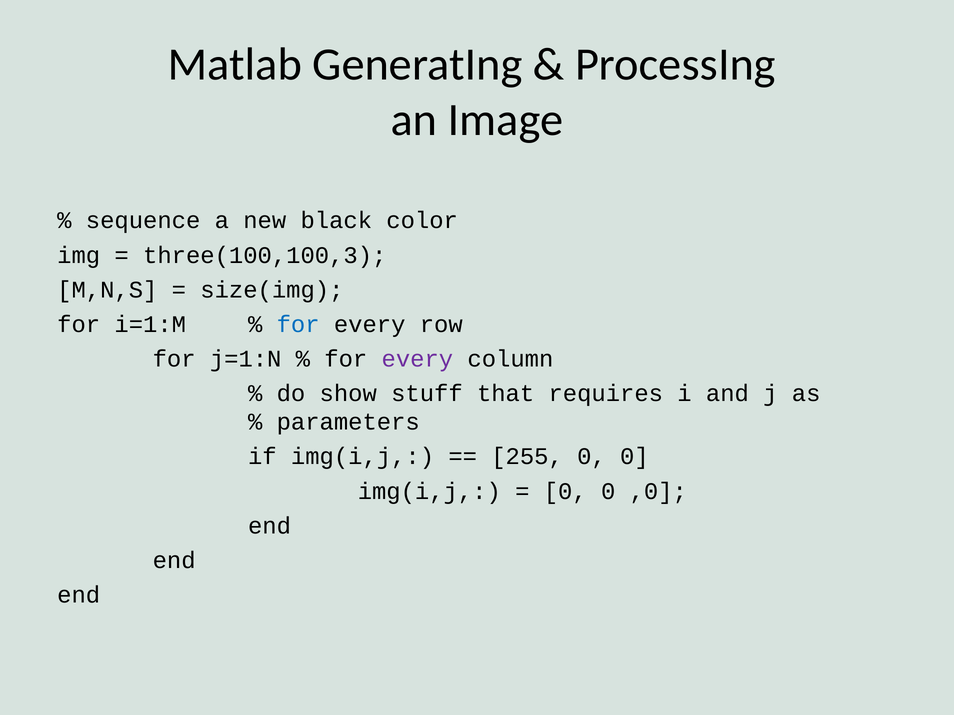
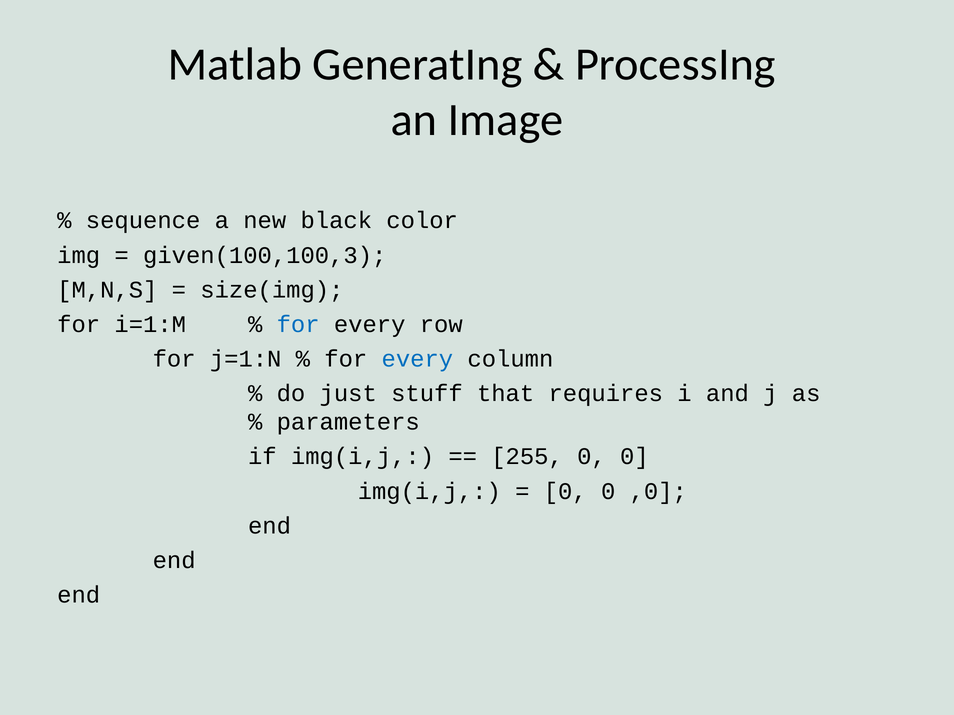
three(100,100,3: three(100,100,3 -> given(100,100,3
every at (417, 359) colour: purple -> blue
show: show -> just
